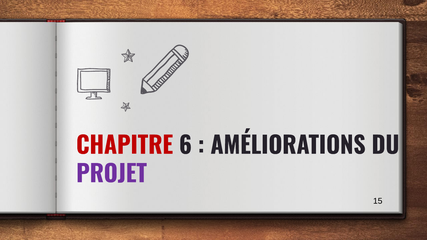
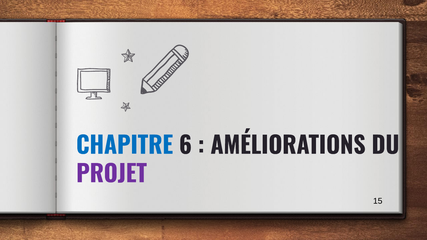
CHAPITRE colour: red -> blue
